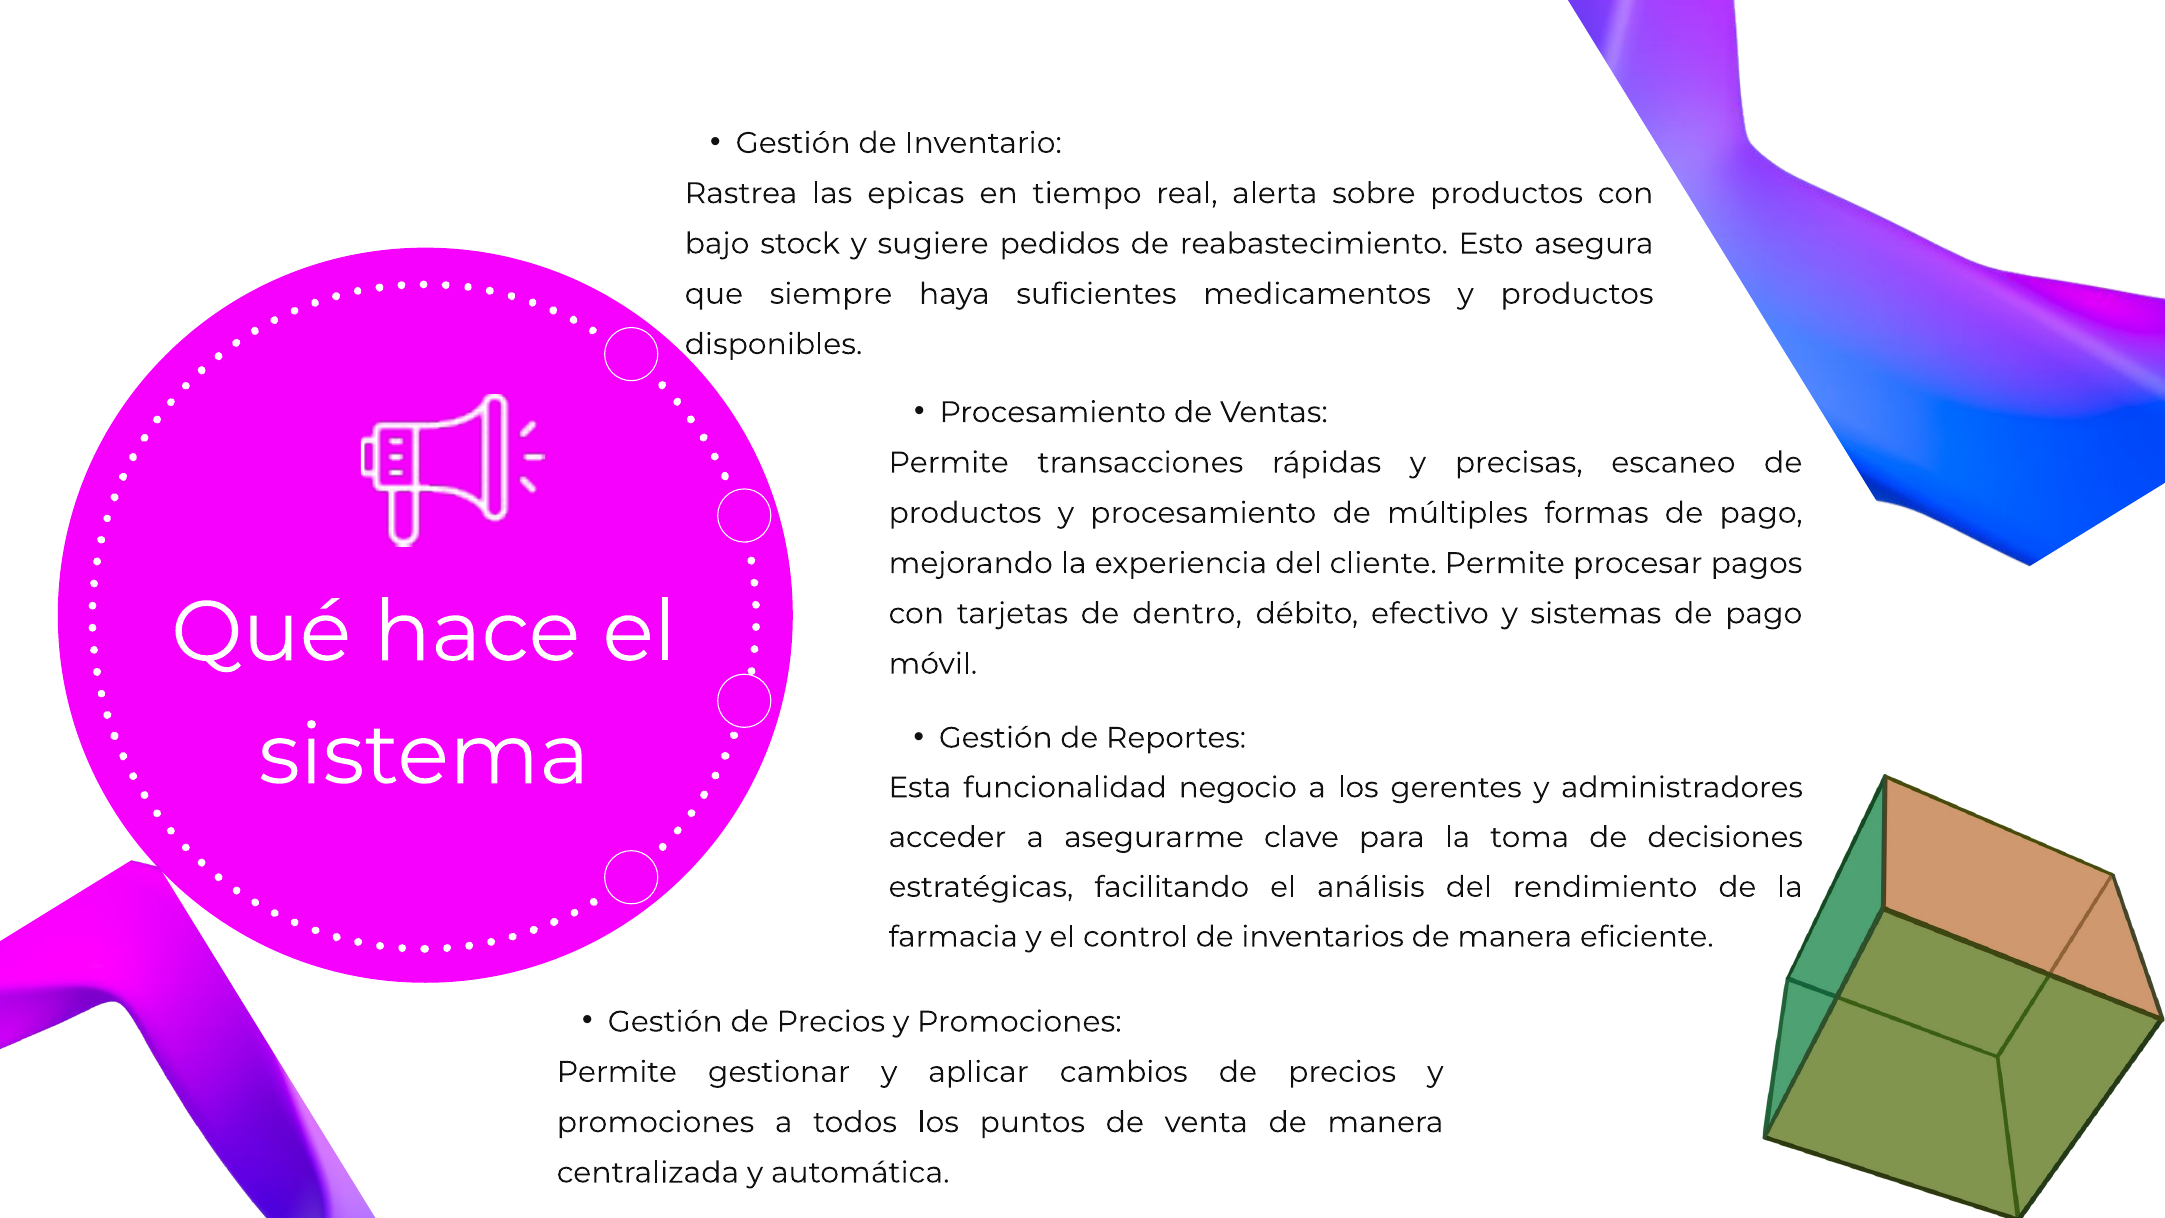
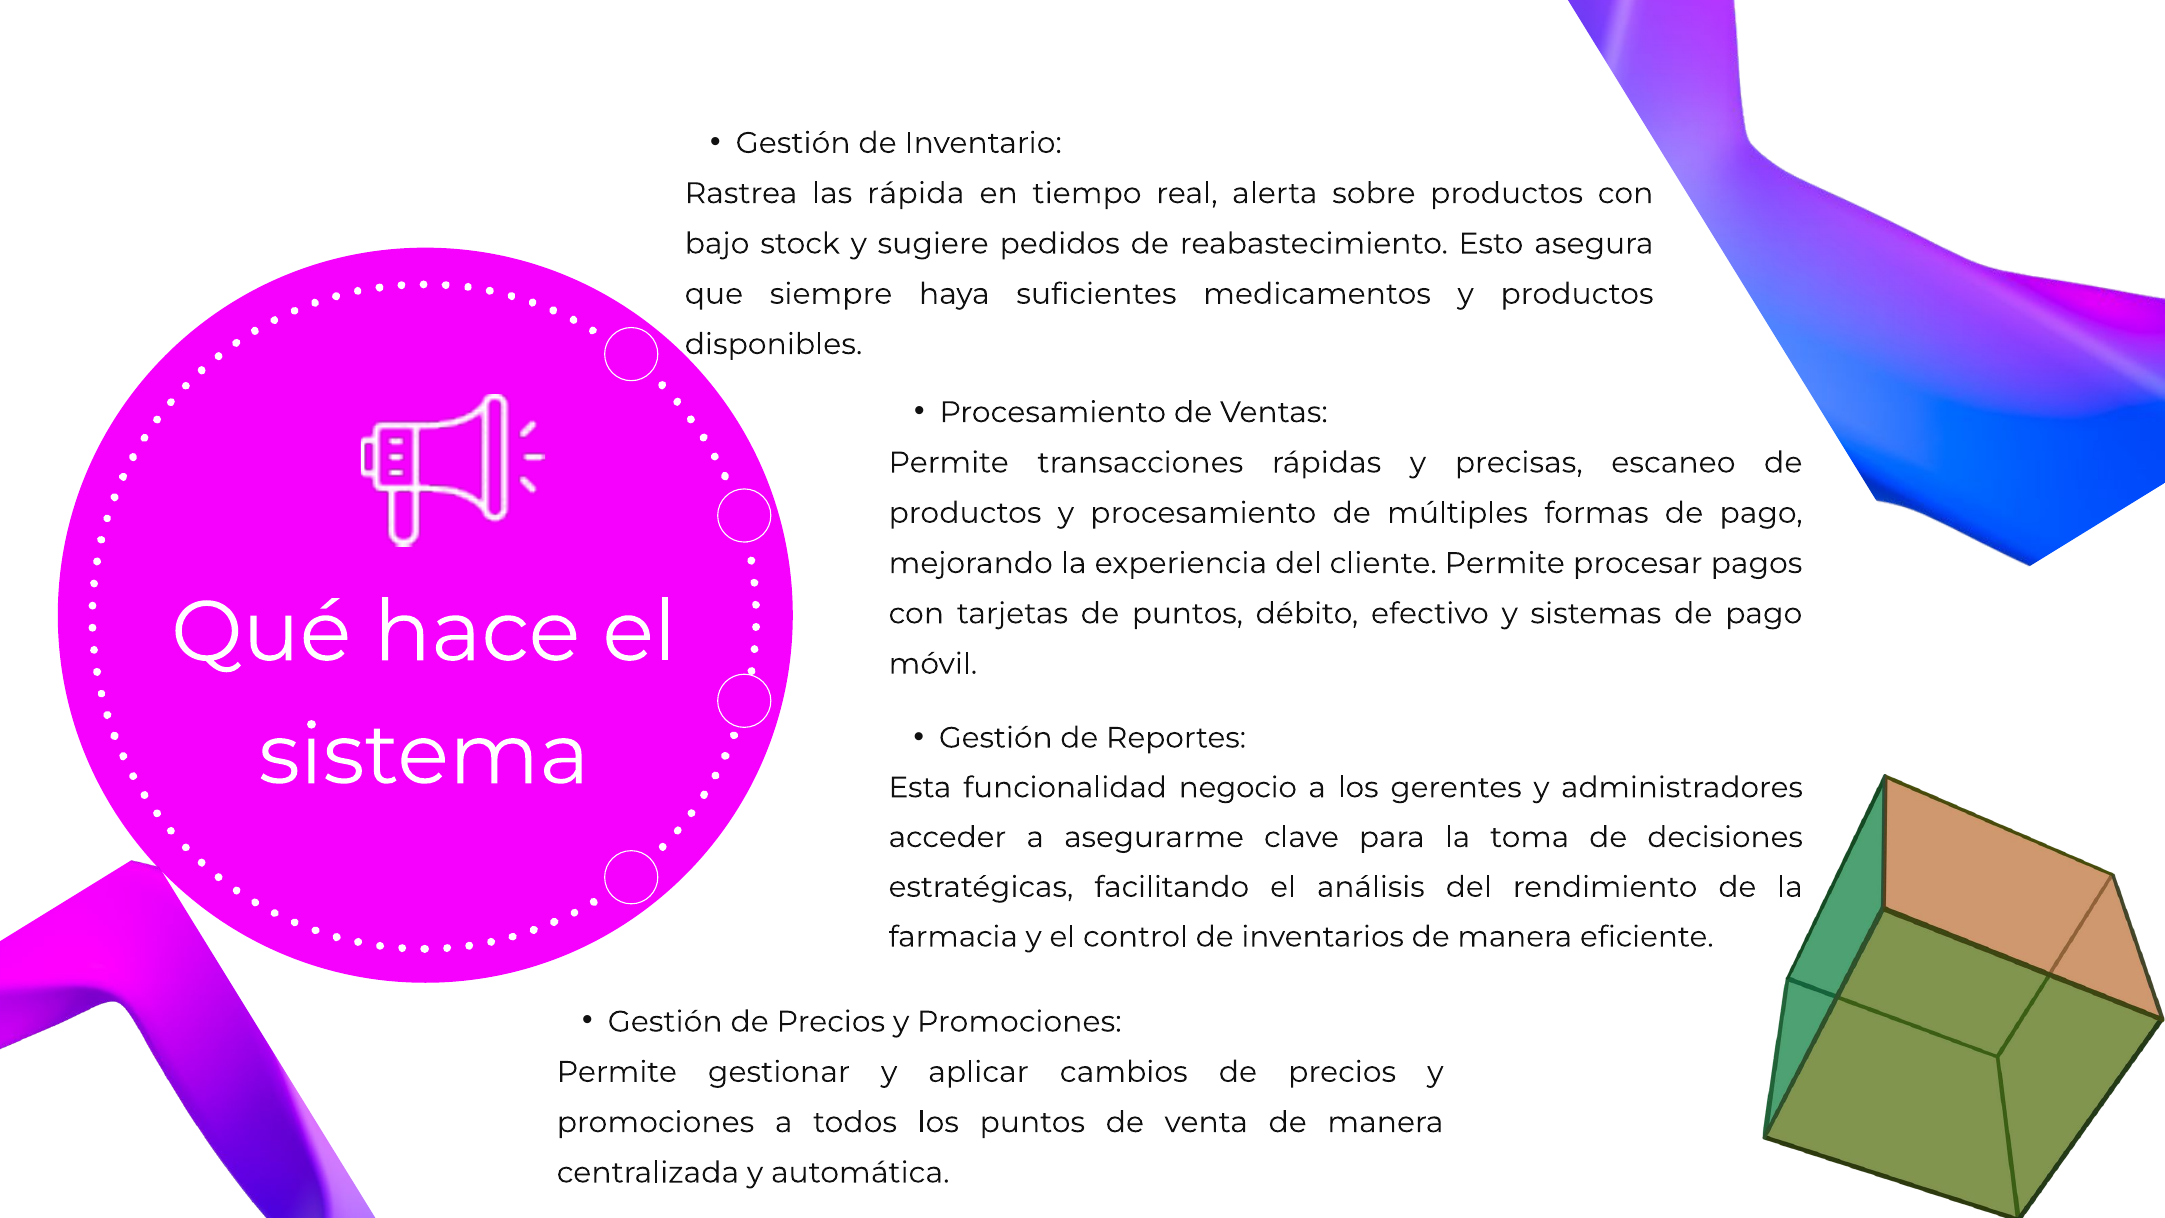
epicas: epicas -> rápida
de dentro: dentro -> puntos
